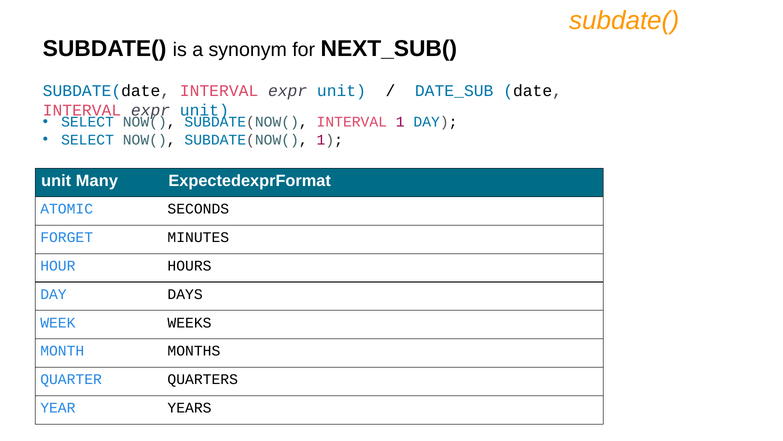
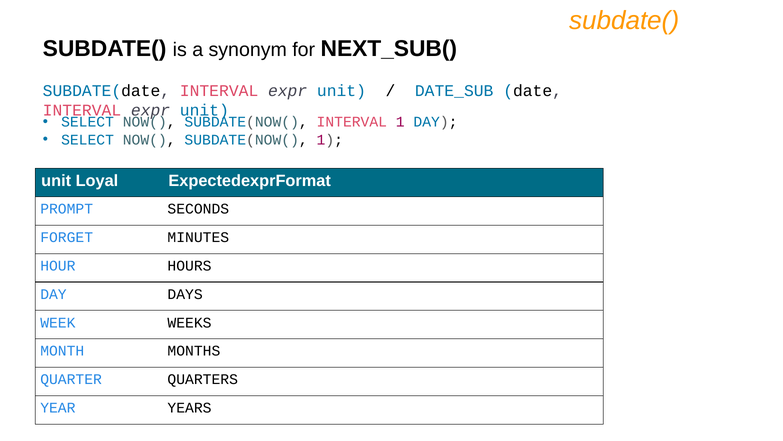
Many: Many -> Loyal
ATOMIC: ATOMIC -> PROMPT
